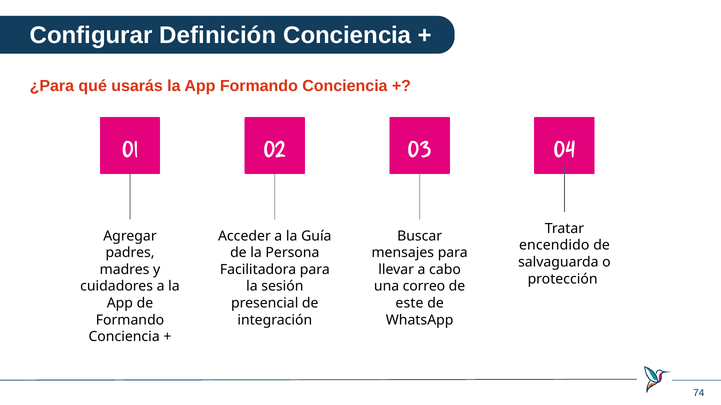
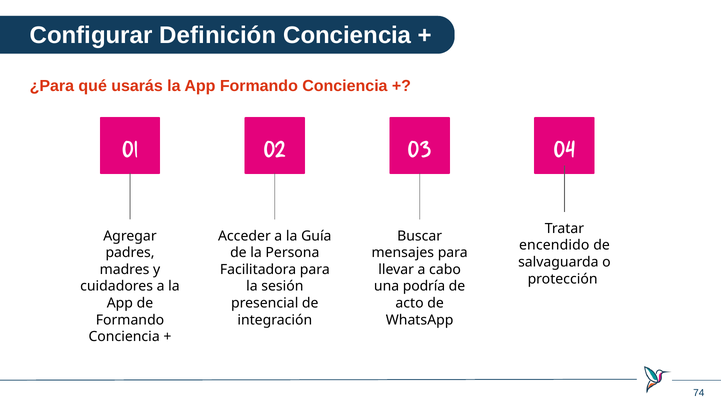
correo: correo -> podría
este: este -> acto
